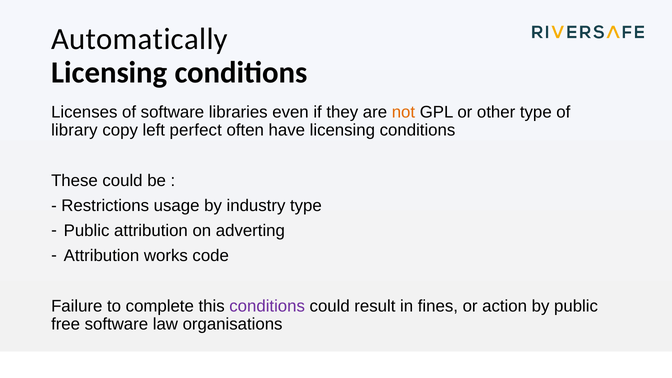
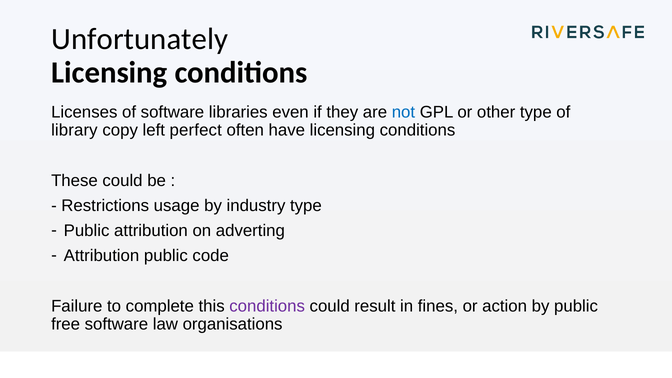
Automatically: Automatically -> Unfortunately
not colour: orange -> blue
Attribution works: works -> public
